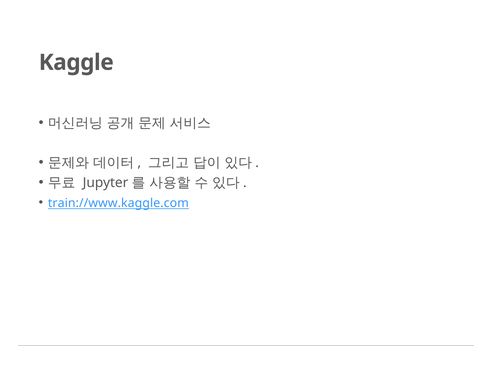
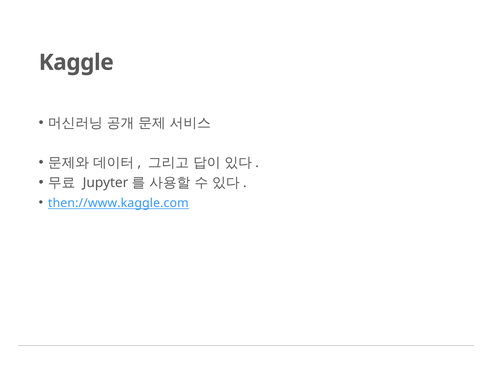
train://www.kaggle.com: train://www.kaggle.com -> then://www.kaggle.com
